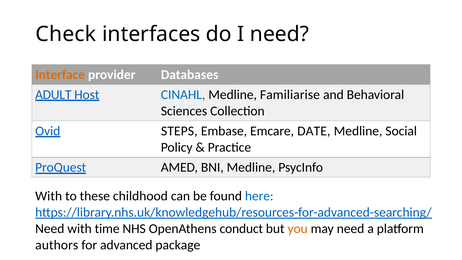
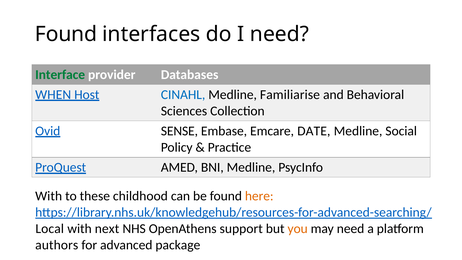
Check at (66, 34): Check -> Found
Interface colour: orange -> green
ADULT: ADULT -> WHEN
STEPS: STEPS -> SENSE
here colour: blue -> orange
Need at (50, 229): Need -> Local
time: time -> next
conduct: conduct -> support
